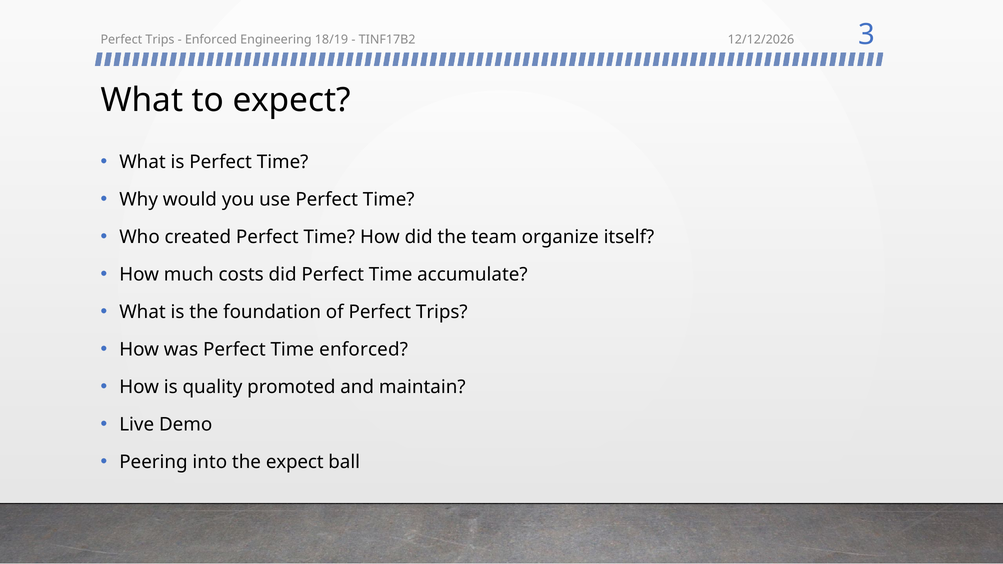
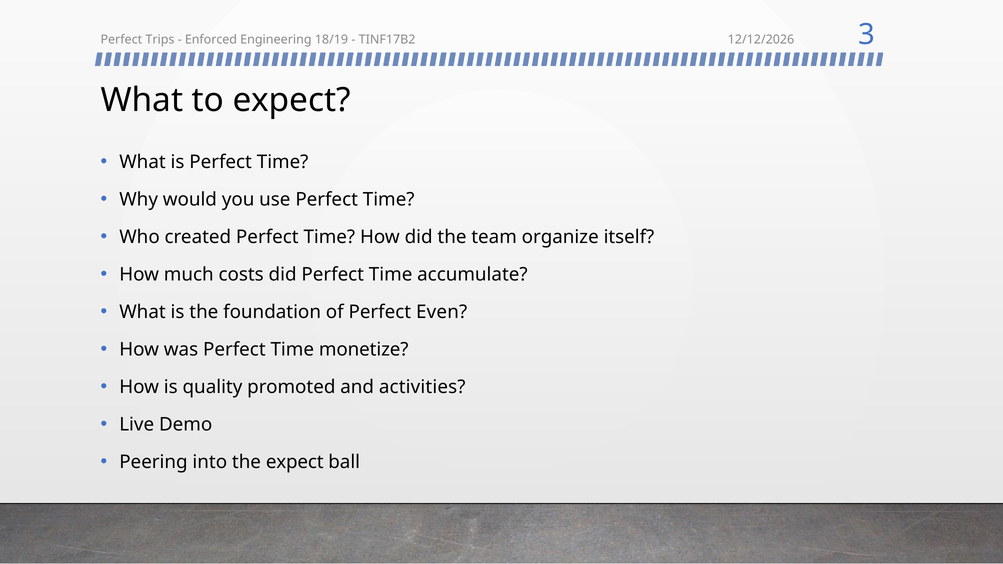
of Perfect Trips: Trips -> Even
Time enforced: enforced -> monetize
maintain: maintain -> activities
